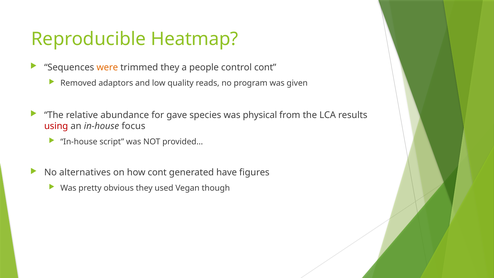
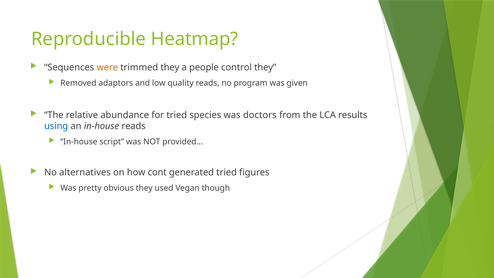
control cont: cont -> they
for gave: gave -> tried
physical: physical -> doctors
using colour: red -> blue
in-house focus: focus -> reads
generated have: have -> tried
